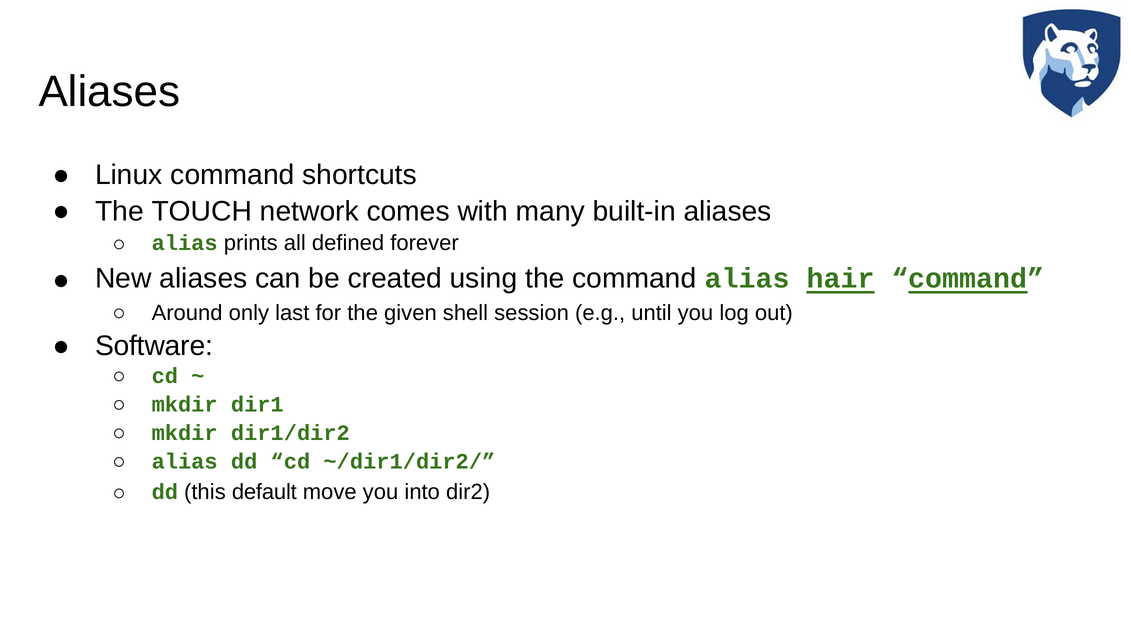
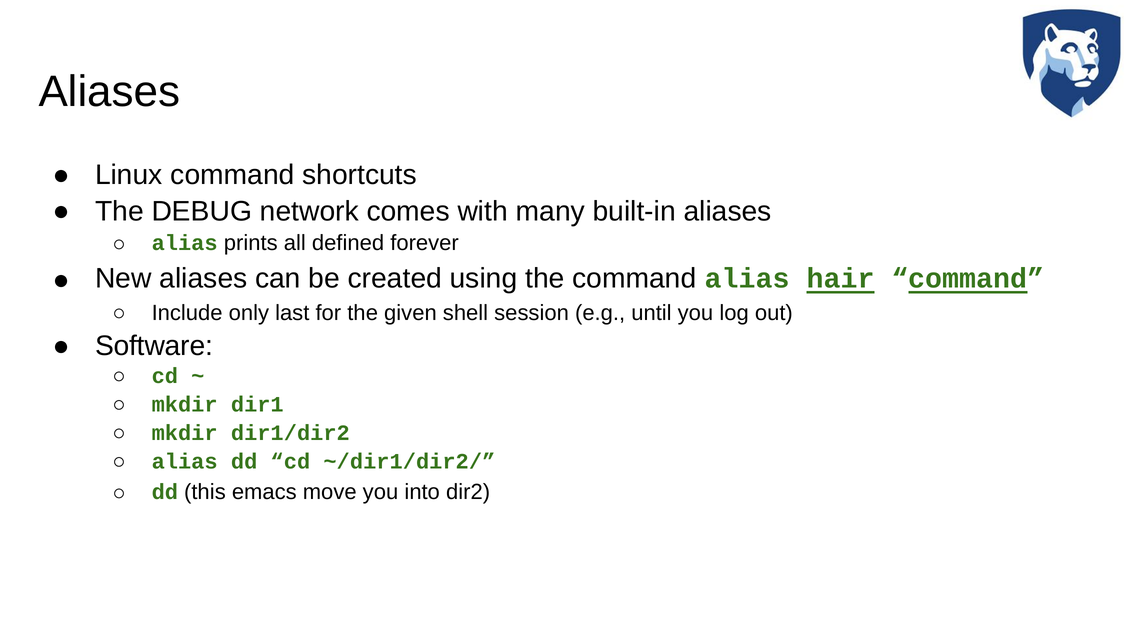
TOUCH: TOUCH -> DEBUG
Around: Around -> Include
default: default -> emacs
